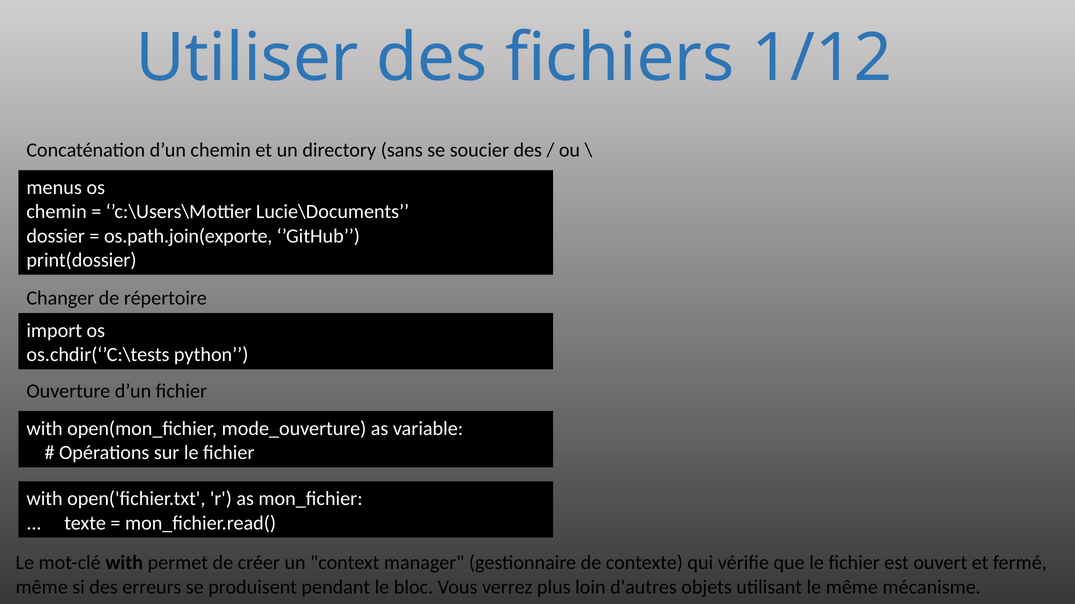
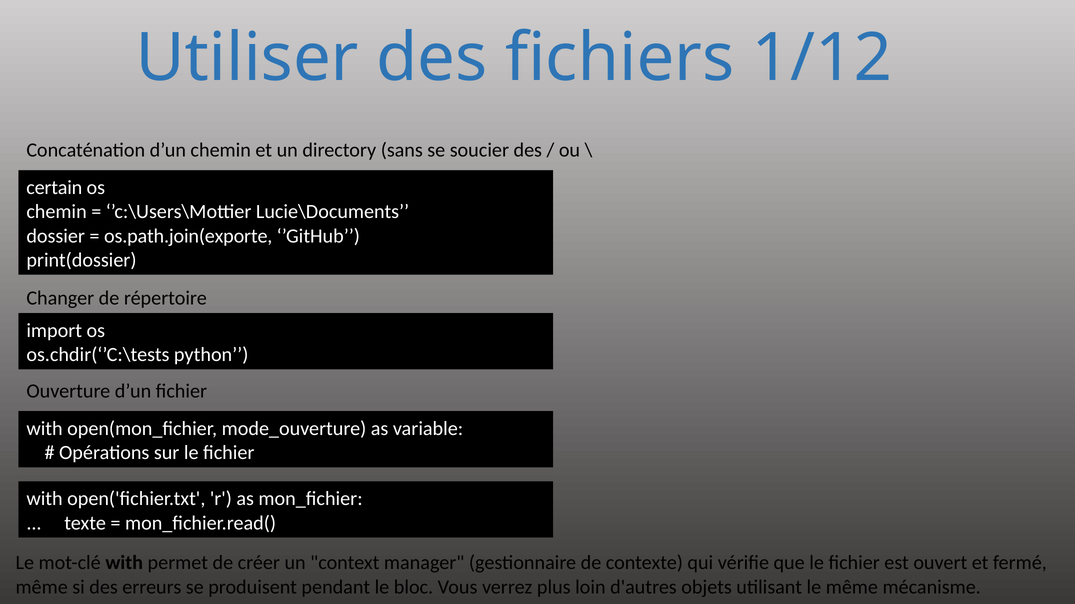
menus: menus -> certain
